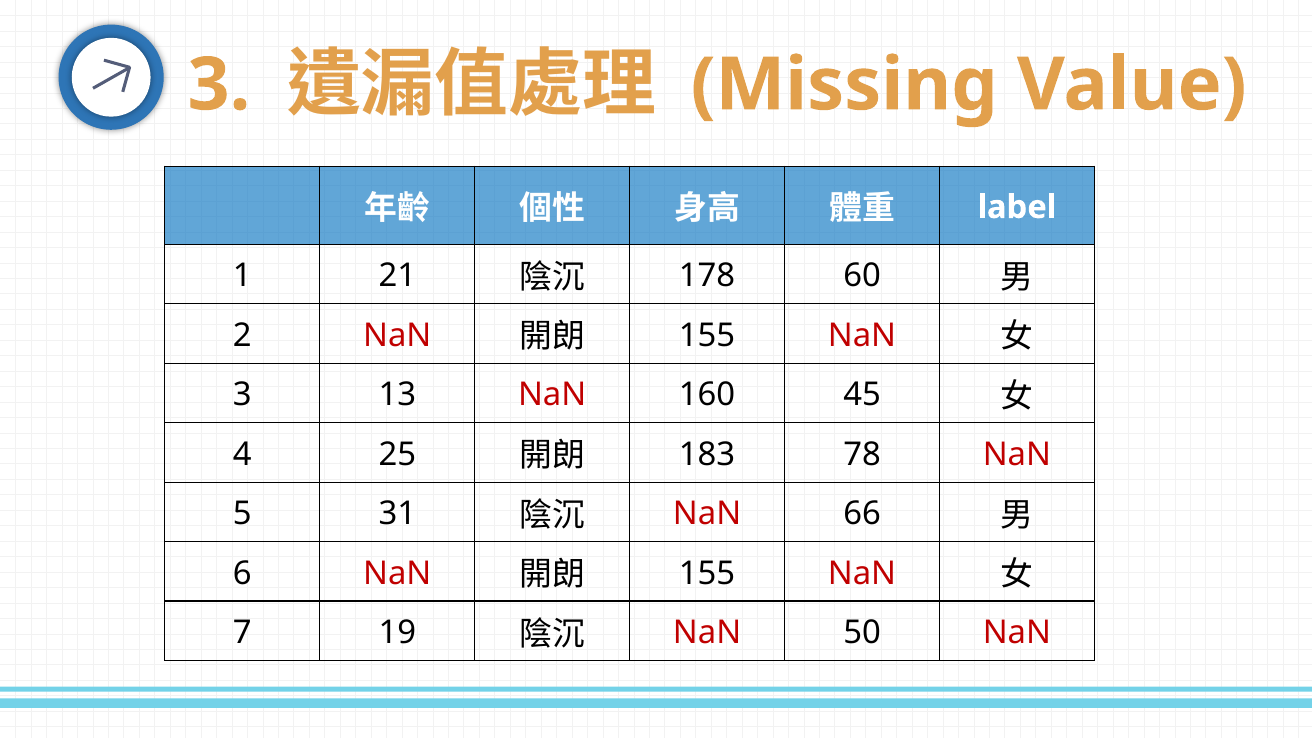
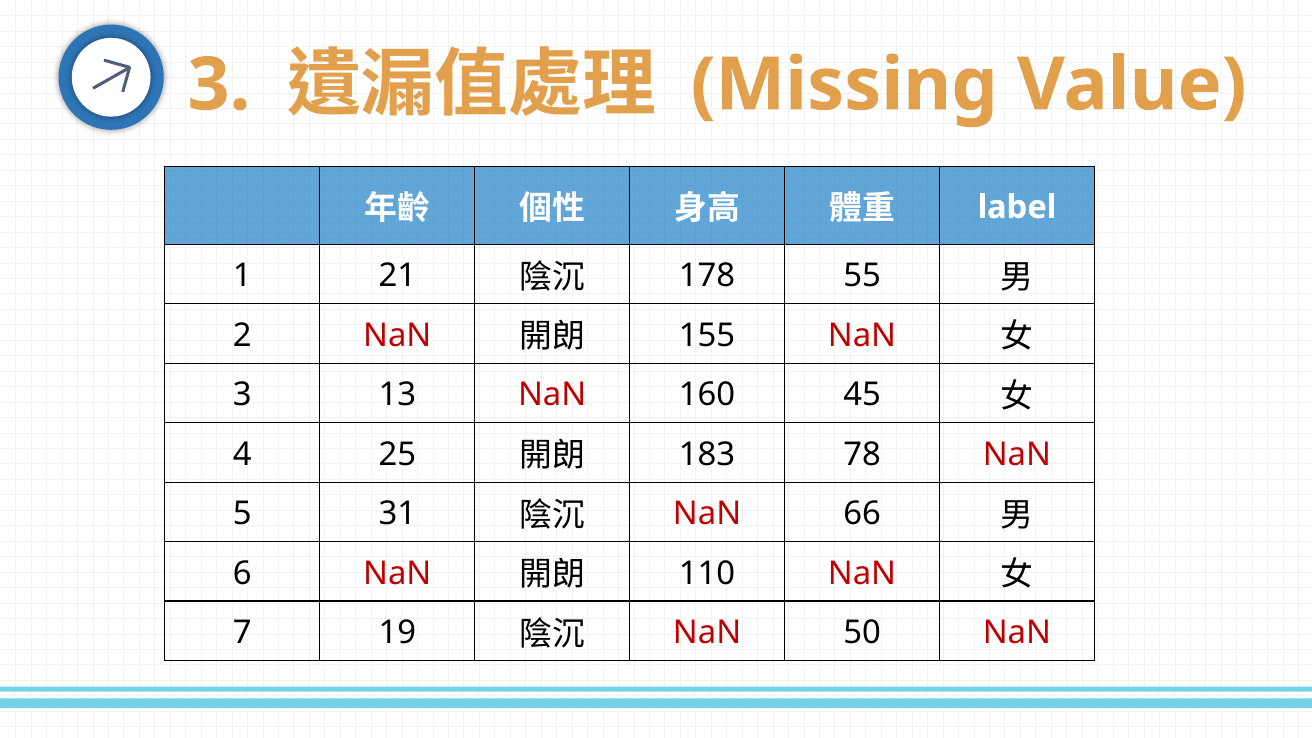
60: 60 -> 55
155 at (707, 573): 155 -> 110
